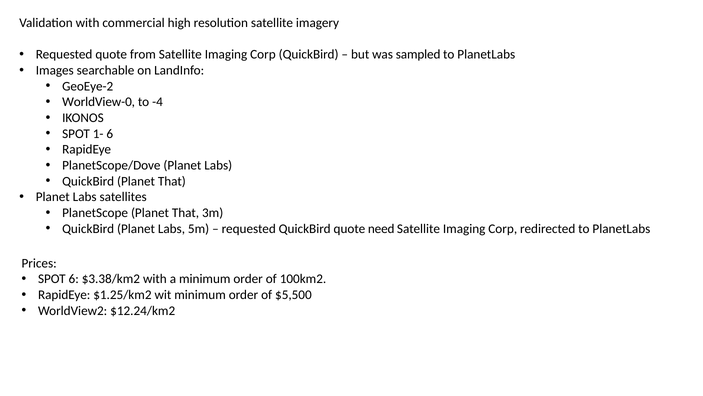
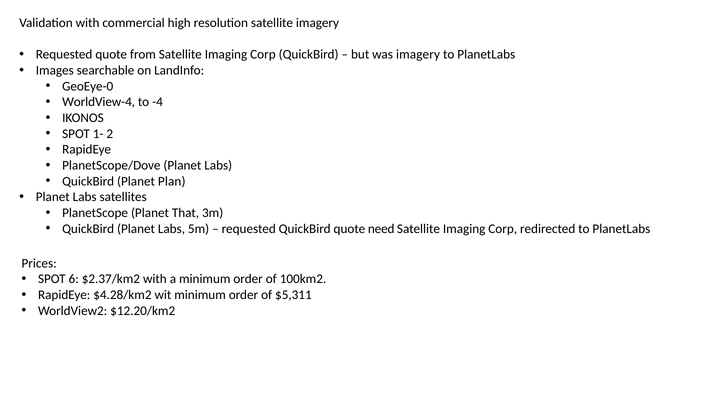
was sampled: sampled -> imagery
GeoEye-2: GeoEye-2 -> GeoEye-0
WorldView-0: WorldView-0 -> WorldView-4
1- 6: 6 -> 2
QuickBird Planet That: That -> Plan
$3.38/km2: $3.38/km2 -> $2.37/km2
$1.25/km2: $1.25/km2 -> $4.28/km2
$5,500: $5,500 -> $5,311
$12.24/km2: $12.24/km2 -> $12.20/km2
